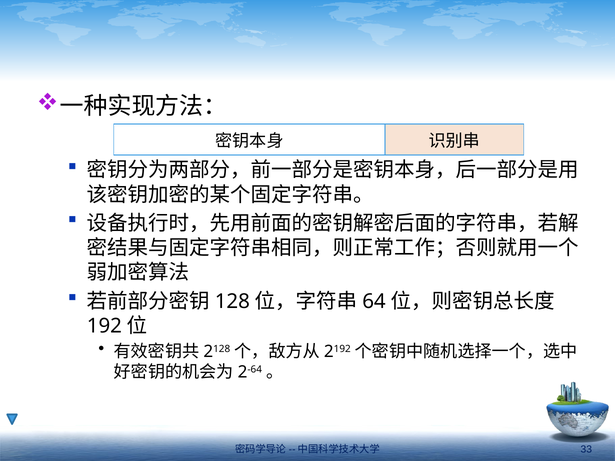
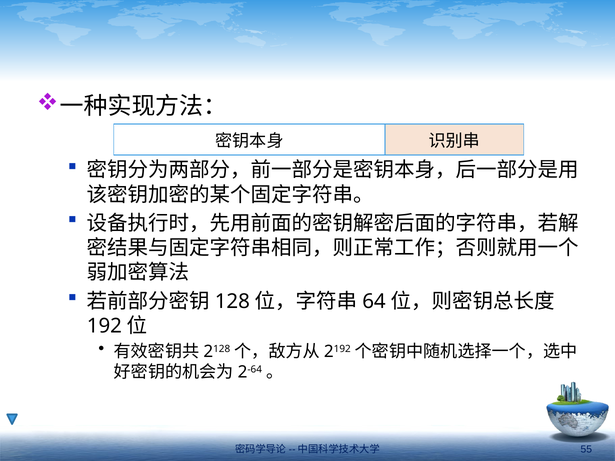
33: 33 -> 55
